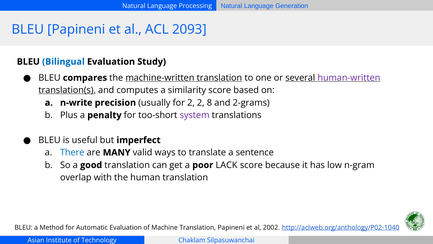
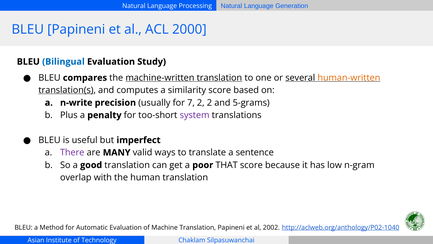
2093: 2093 -> 2000
human-written colour: purple -> orange
for 2: 2 -> 7
2 8: 8 -> 2
2-grams: 2-grams -> 5-grams
There colour: blue -> purple
LACK: LACK -> THAT
